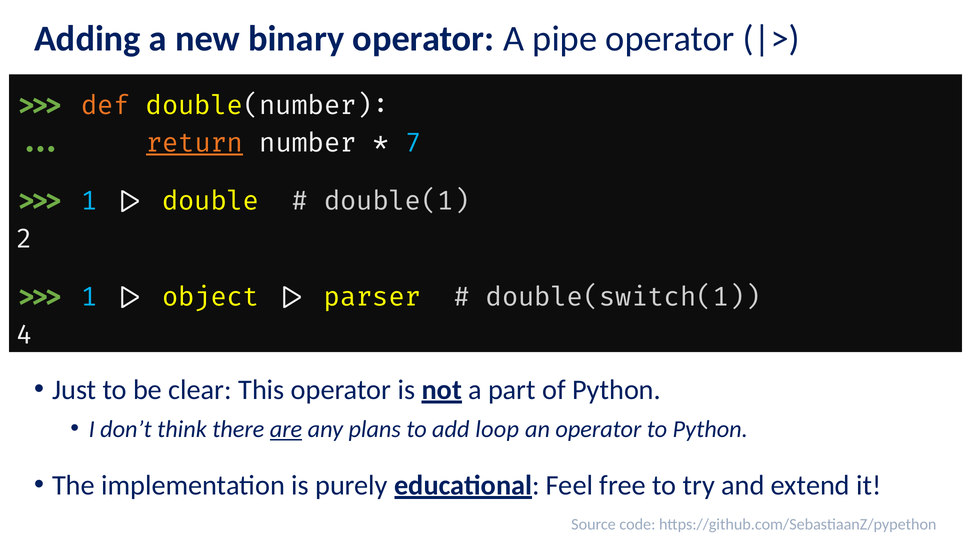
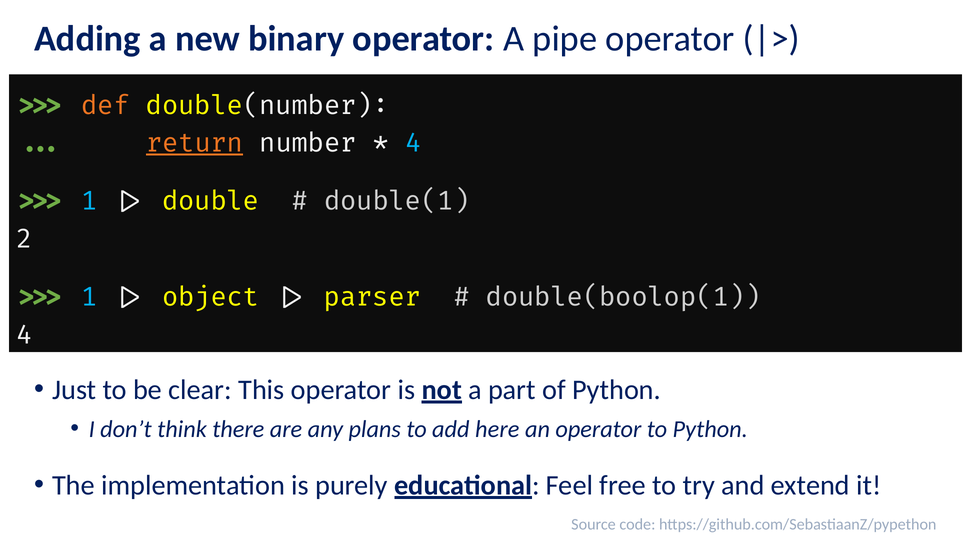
7 at (413, 143): 7 -> 4
double(switch(1: double(switch(1 -> double(boolop(1
are underline: present -> none
loop: loop -> here
